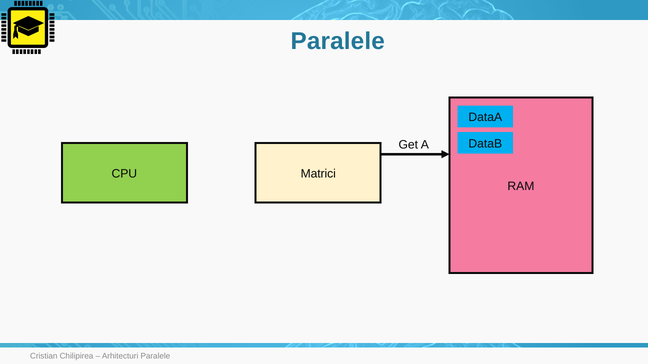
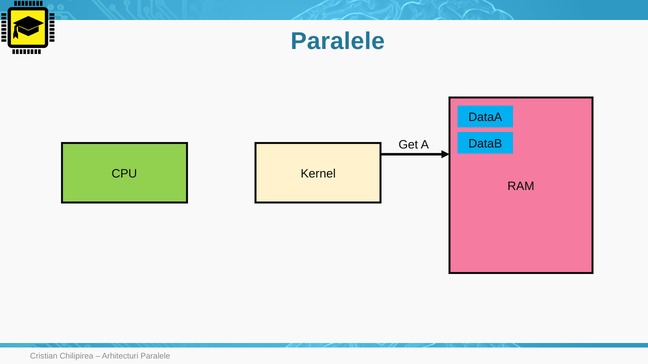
Matrici: Matrici -> Kernel
